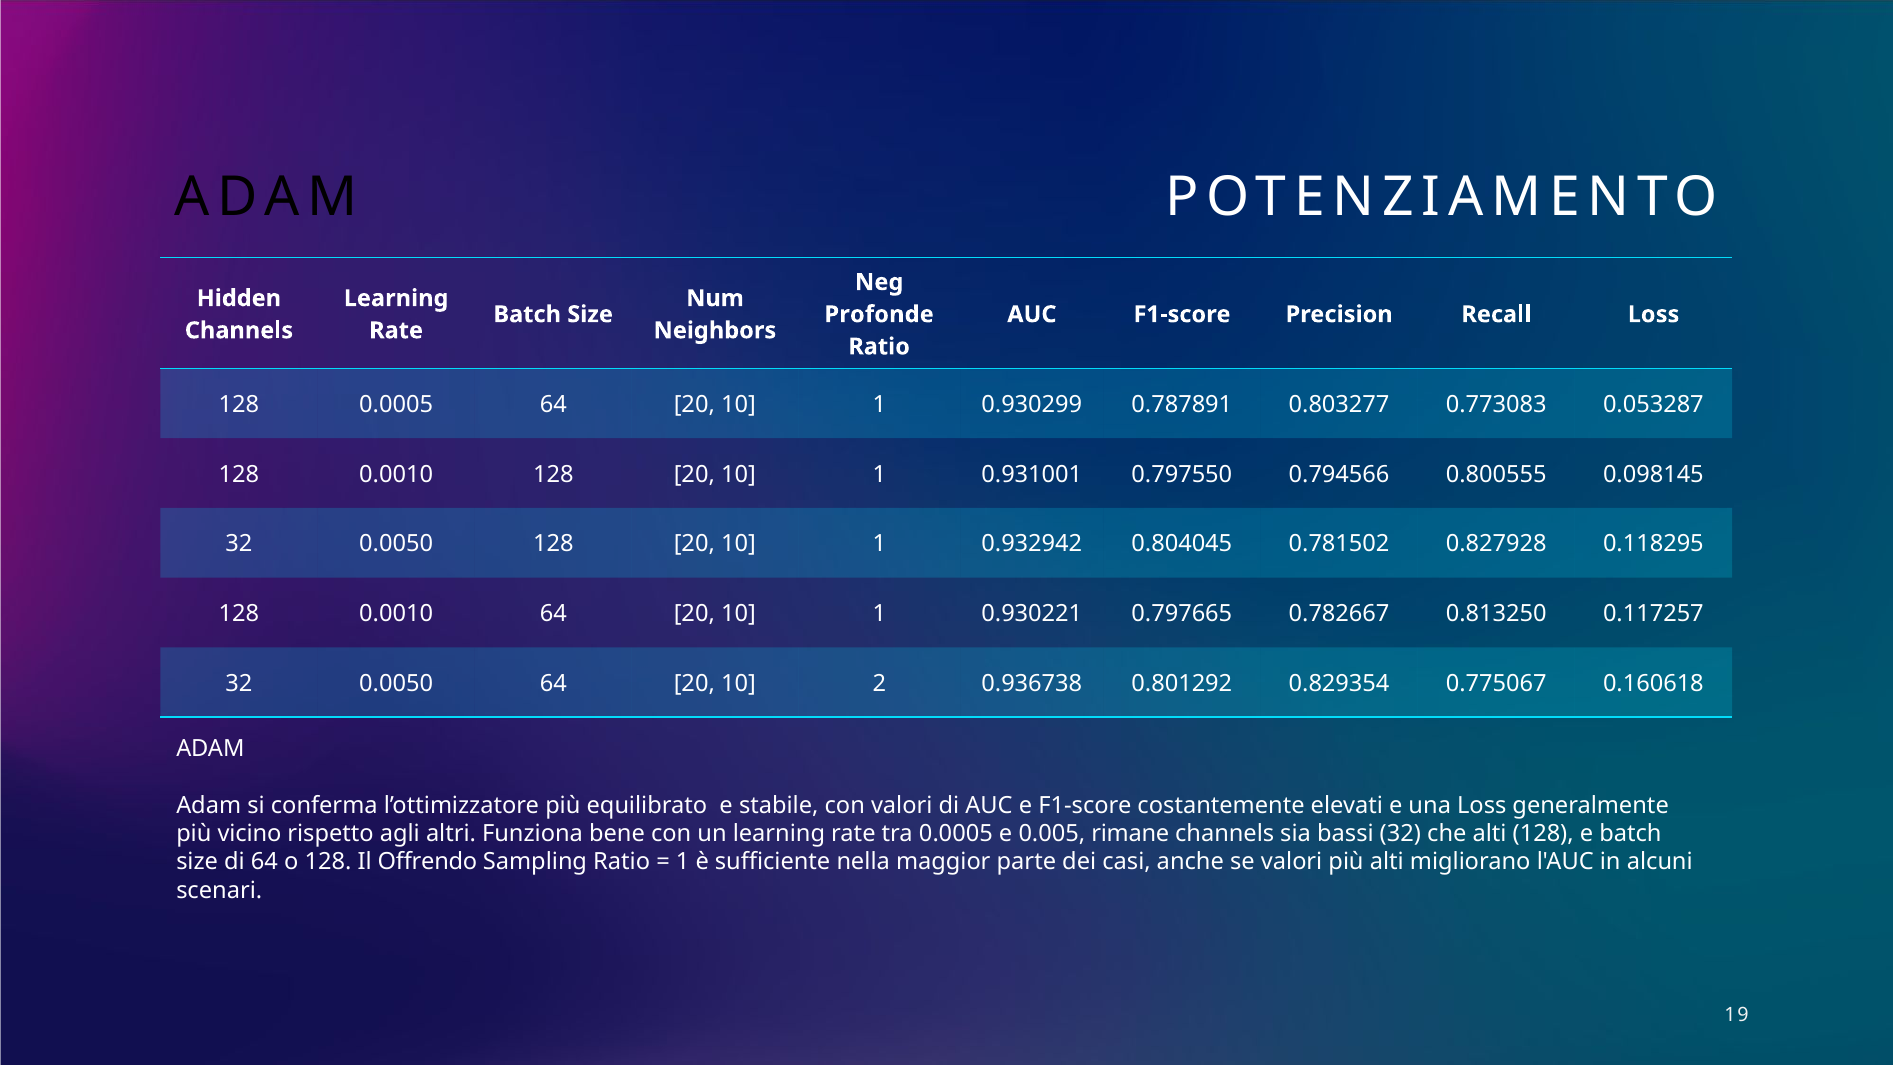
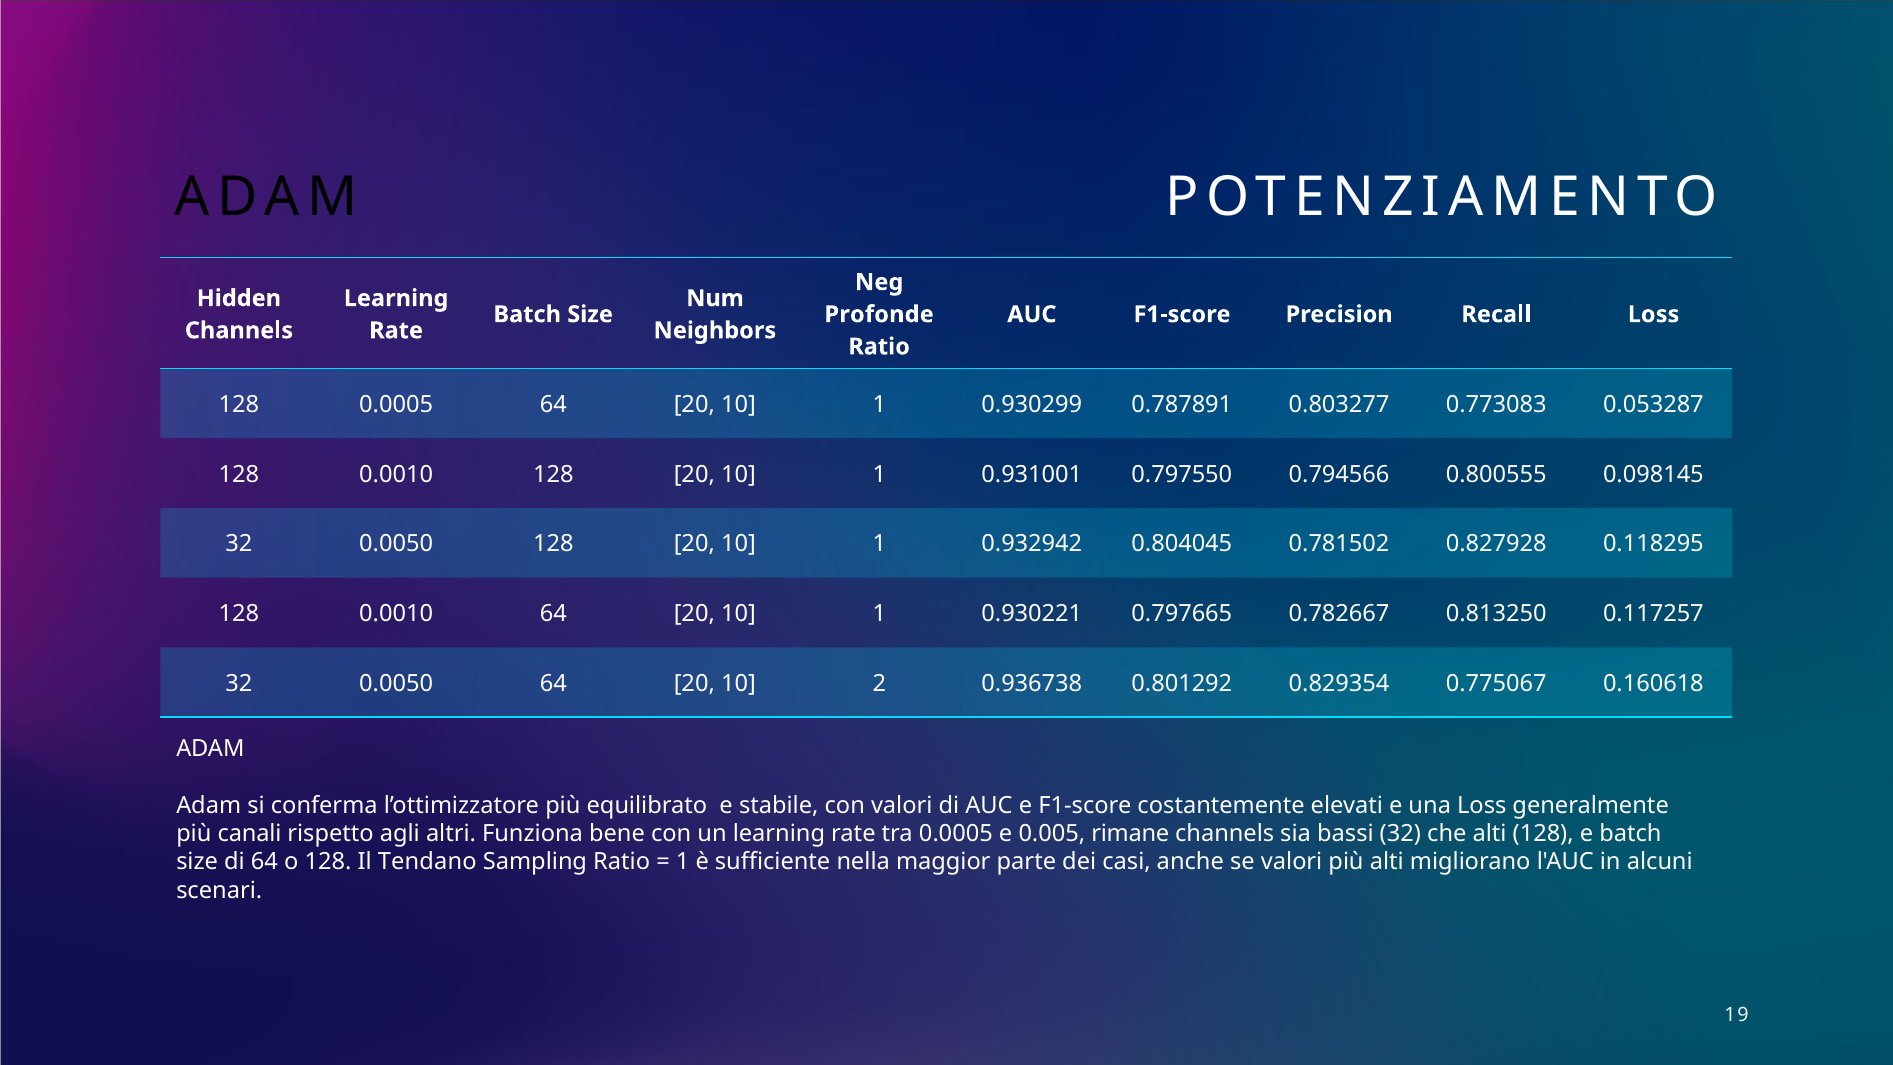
vicino: vicino -> canali
Offrendo: Offrendo -> Tendano
